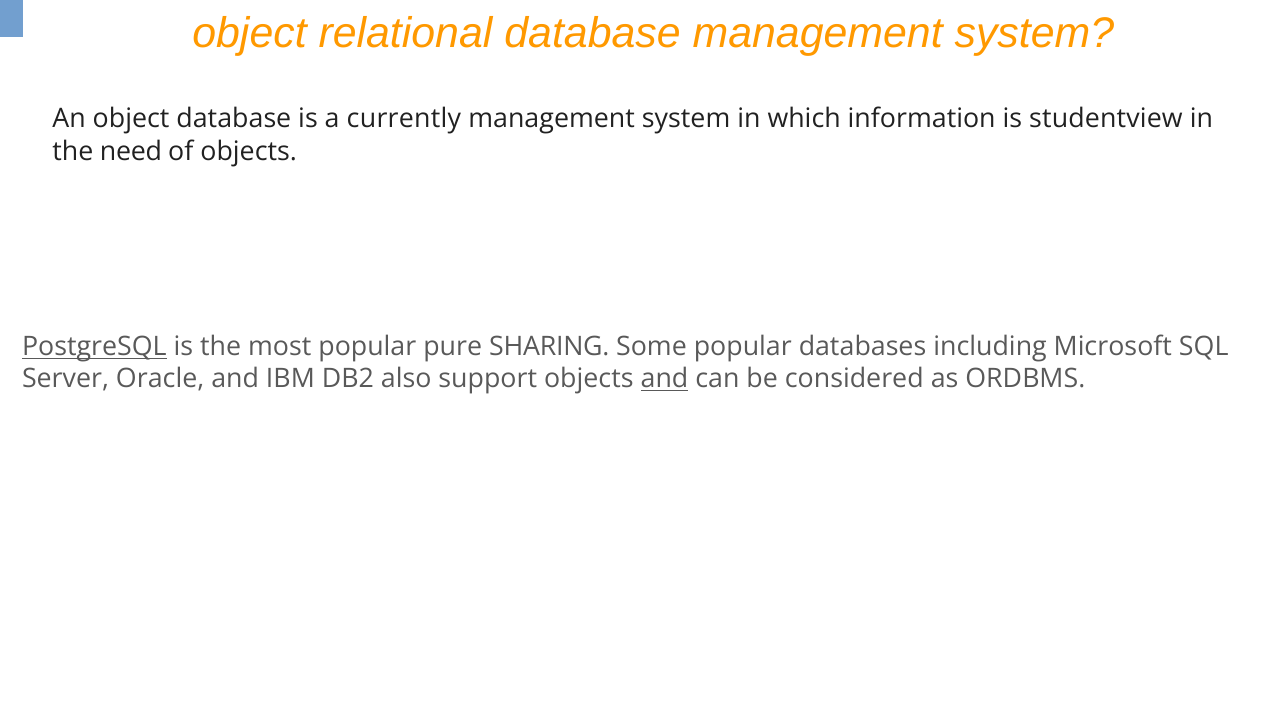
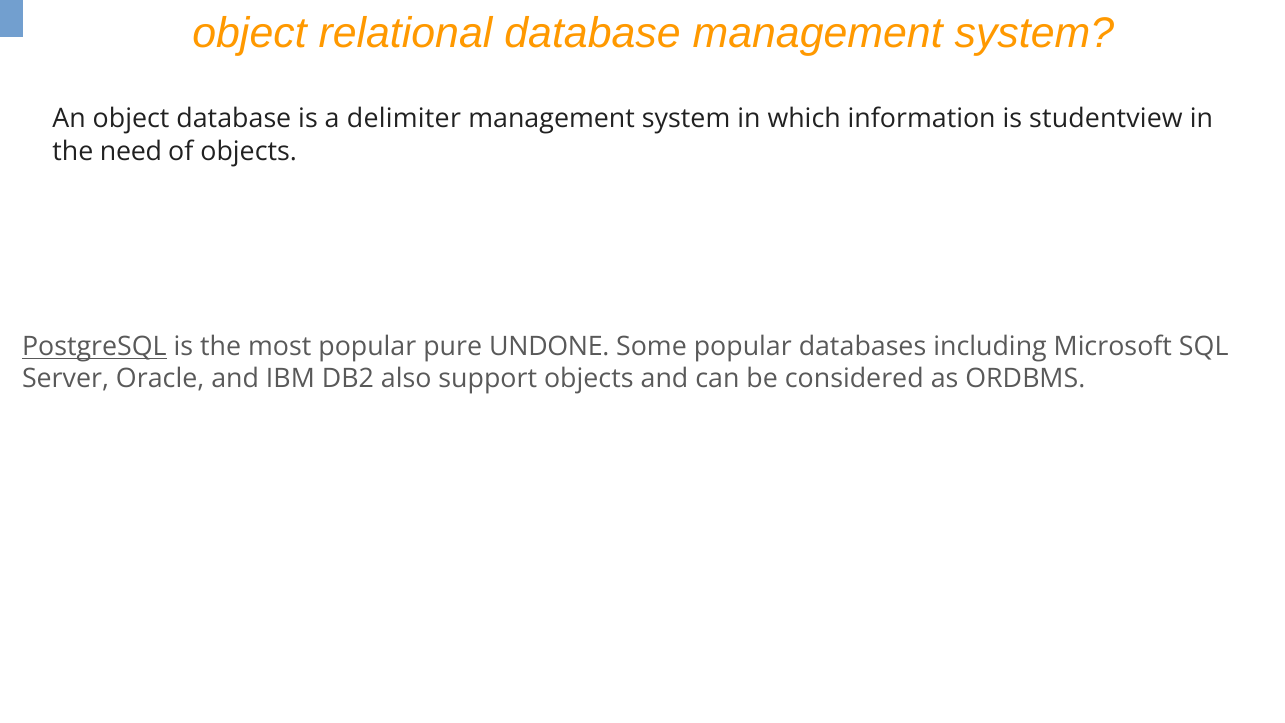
currently: currently -> delimiter
SHARING: SHARING -> UNDONE
and at (664, 379) underline: present -> none
